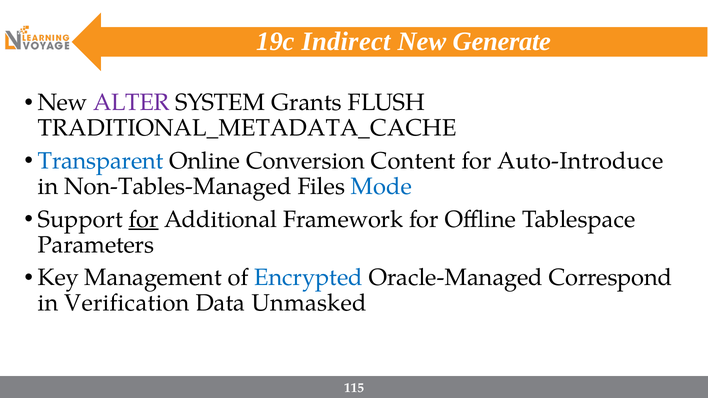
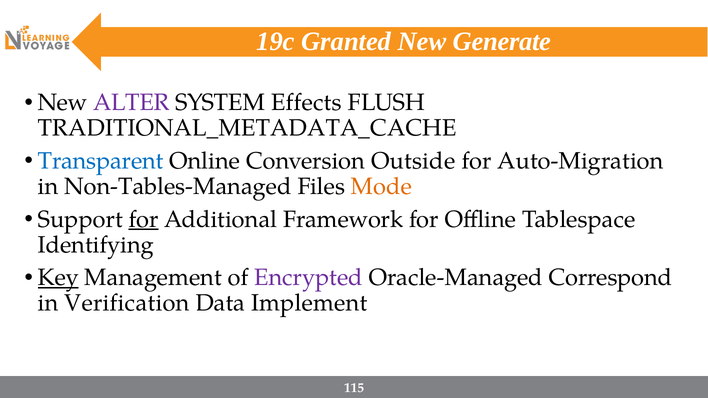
Indirect: Indirect -> Granted
Grants: Grants -> Effects
Content: Content -> Outside
Auto-Introduce: Auto-Introduce -> Auto-Migration
Mode colour: blue -> orange
Parameters: Parameters -> Identifying
Key underline: none -> present
Encrypted colour: blue -> purple
Unmasked: Unmasked -> Implement
